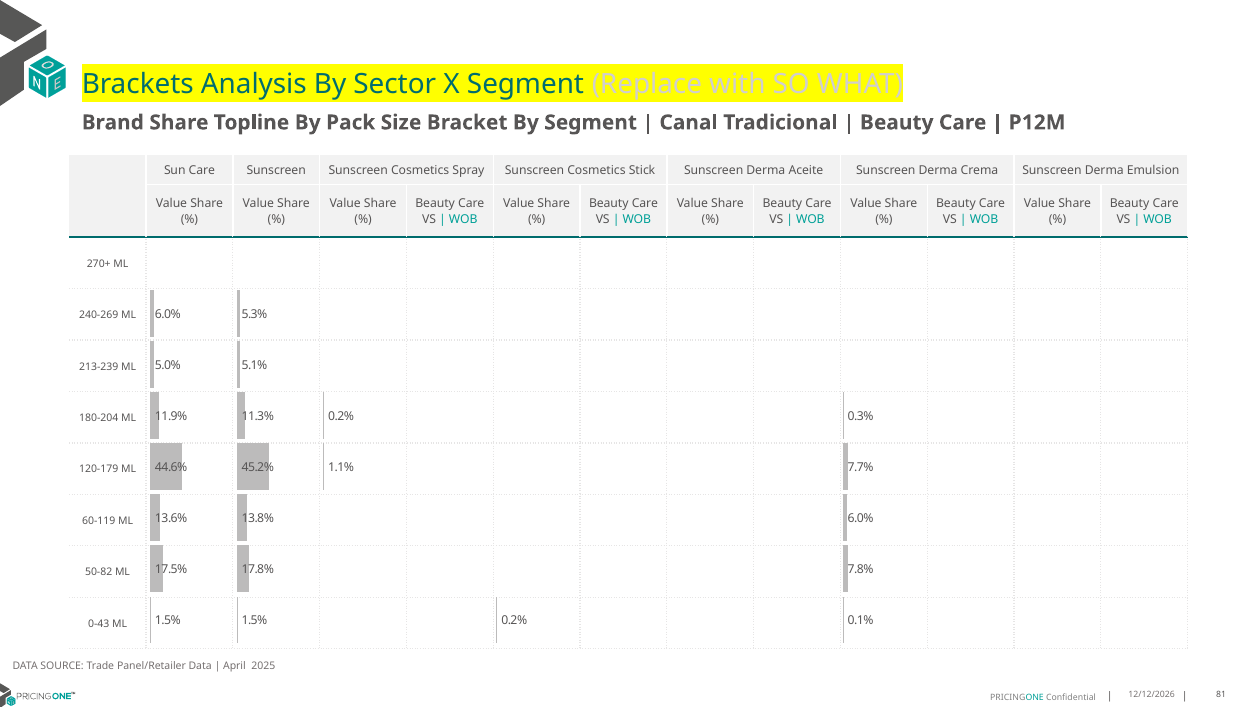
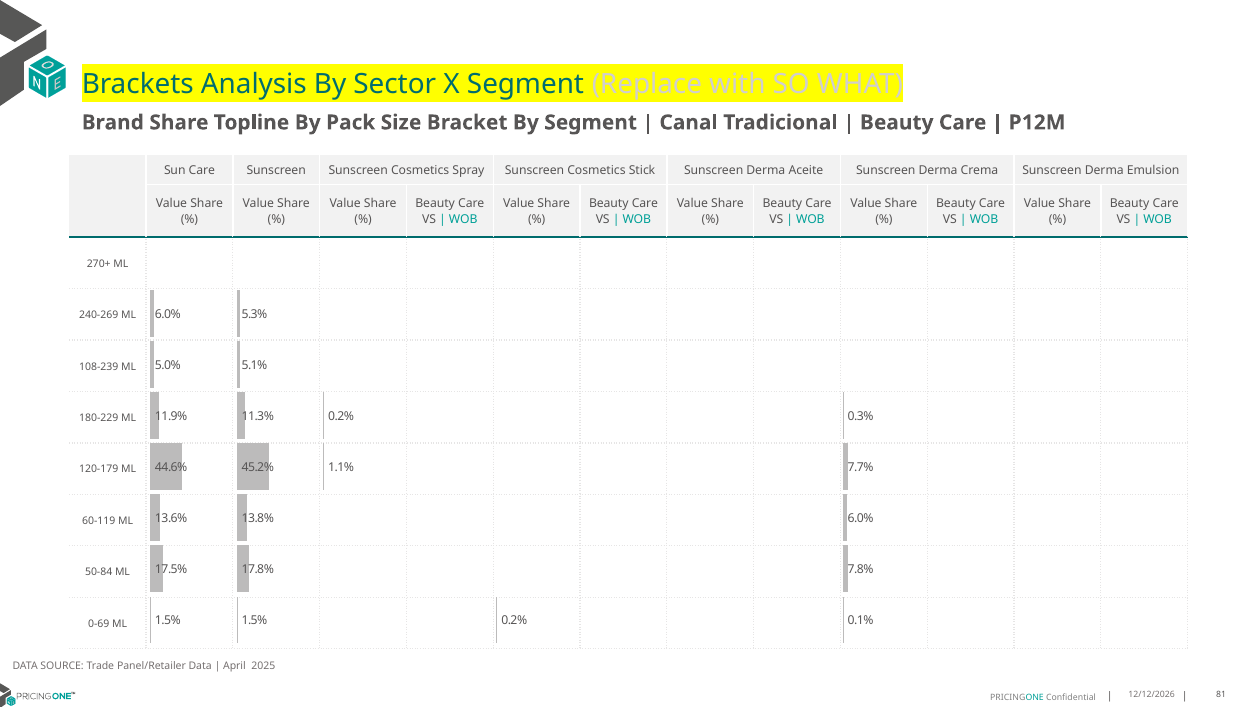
213-239: 213-239 -> 108-239
180-204: 180-204 -> 180-229
50-82: 50-82 -> 50-84
0-43: 0-43 -> 0-69
